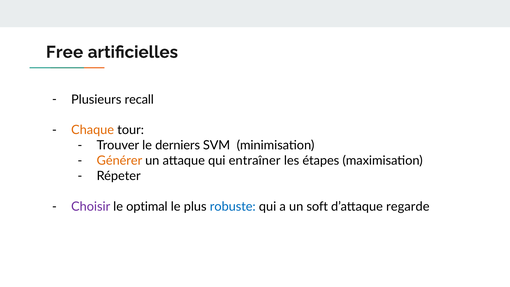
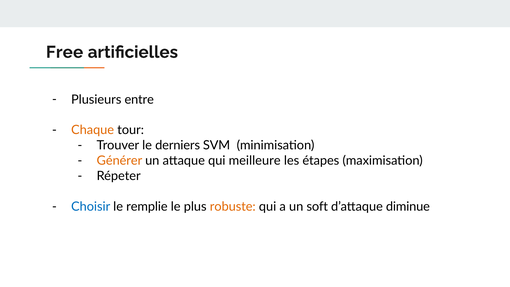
recall: recall -> entre
entraîner: entraîner -> meilleure
Choisir colour: purple -> blue
optimal: optimal -> remplie
robuste colour: blue -> orange
regarde: regarde -> diminue
